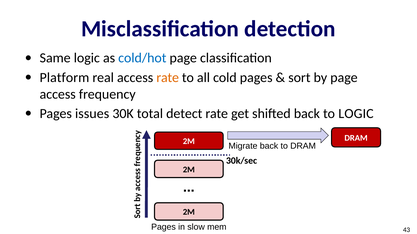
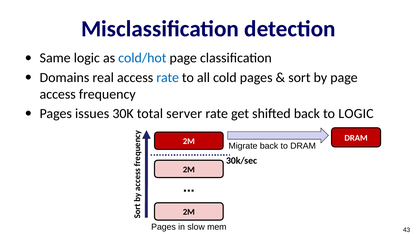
Platform: Platform -> Domains
rate at (168, 78) colour: orange -> blue
detect: detect -> server
